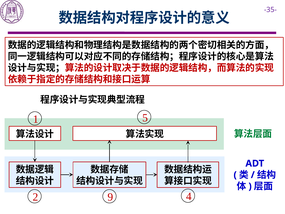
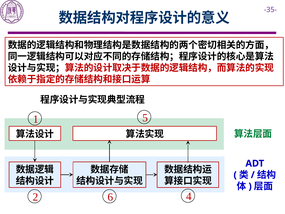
9: 9 -> 6
